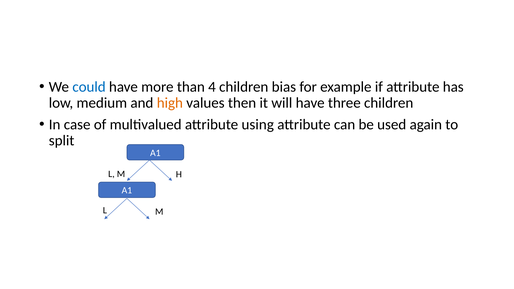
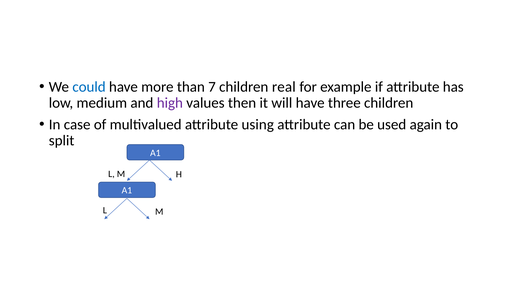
4: 4 -> 7
bias: bias -> real
high colour: orange -> purple
